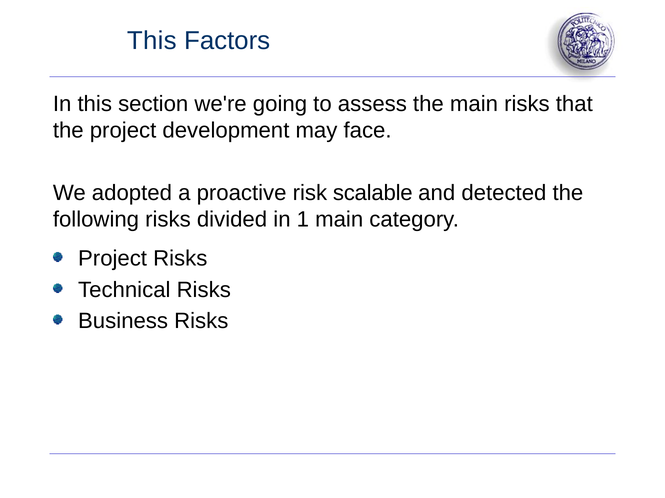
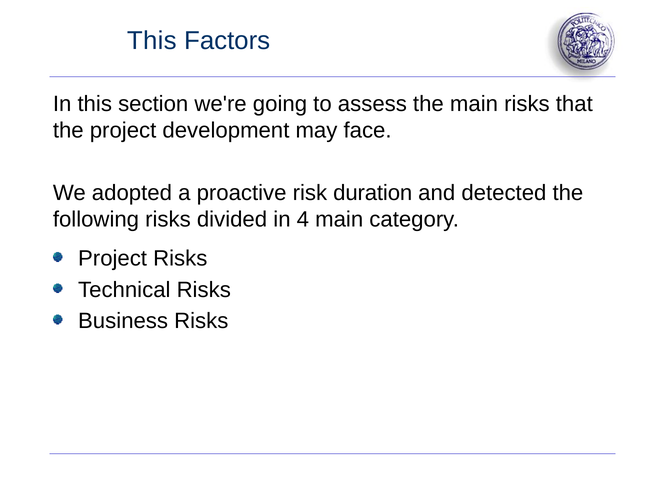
scalable: scalable -> duration
1: 1 -> 4
